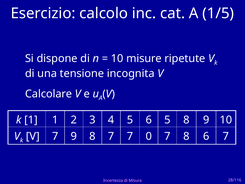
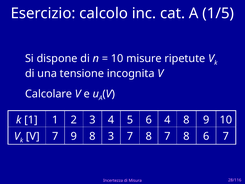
6 5: 5 -> 4
8 7: 7 -> 3
0 at (149, 136): 0 -> 8
